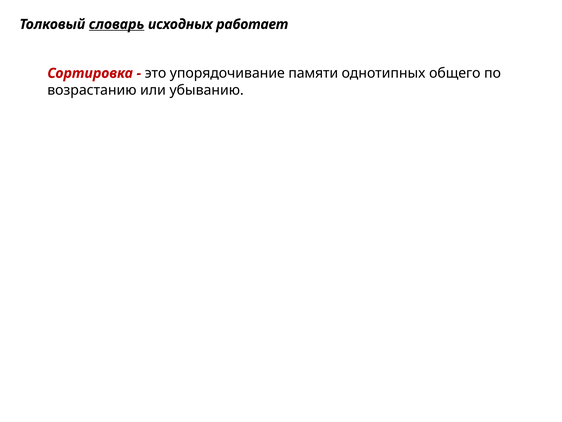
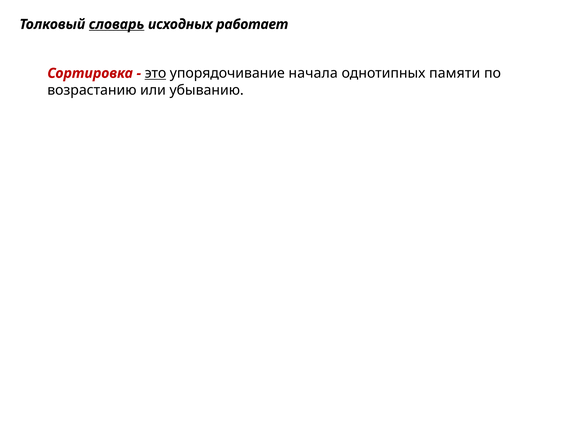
это underline: none -> present
памяти: памяти -> начала
общего: общего -> памяти
